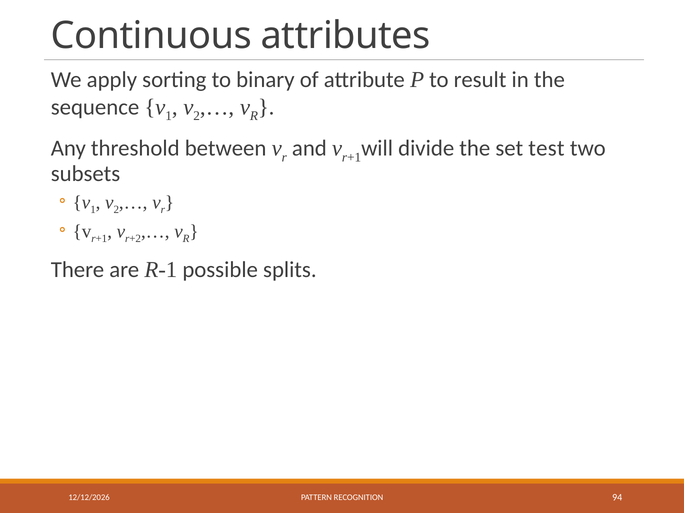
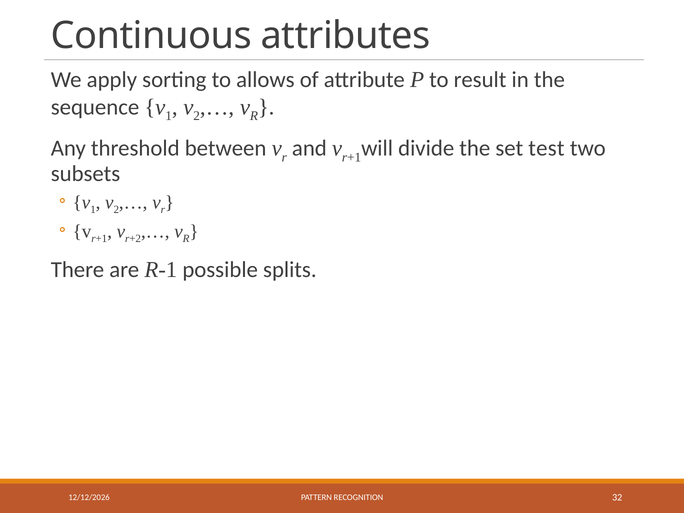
binary: binary -> allows
94: 94 -> 32
